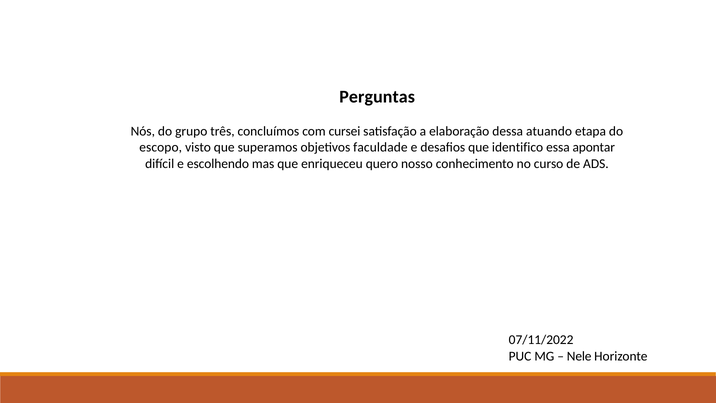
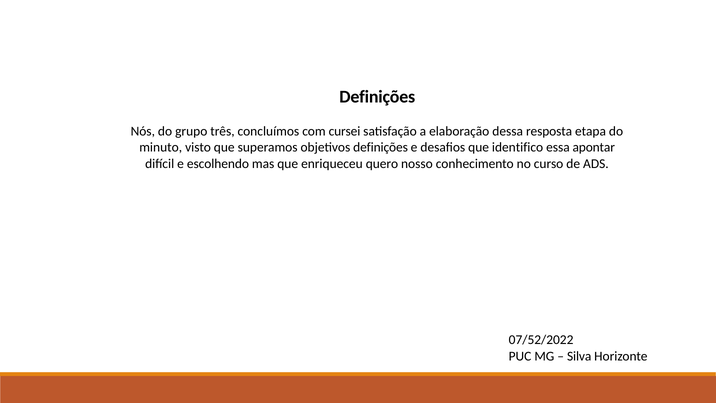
Perguntas at (377, 97): Perguntas -> Definições
atuando: atuando -> resposta
escopo: escopo -> minuto
objetivos faculdade: faculdade -> definições
07/11/2022: 07/11/2022 -> 07/52/2022
Nele: Nele -> Silva
